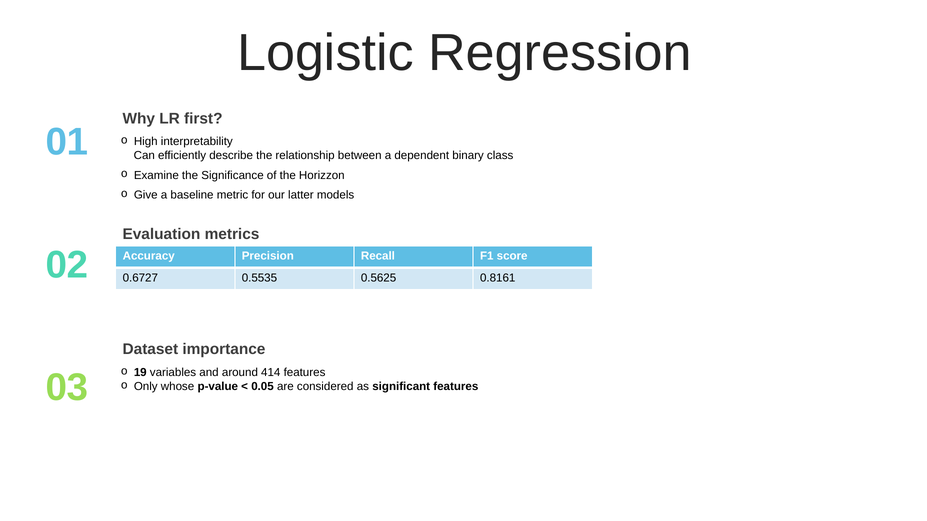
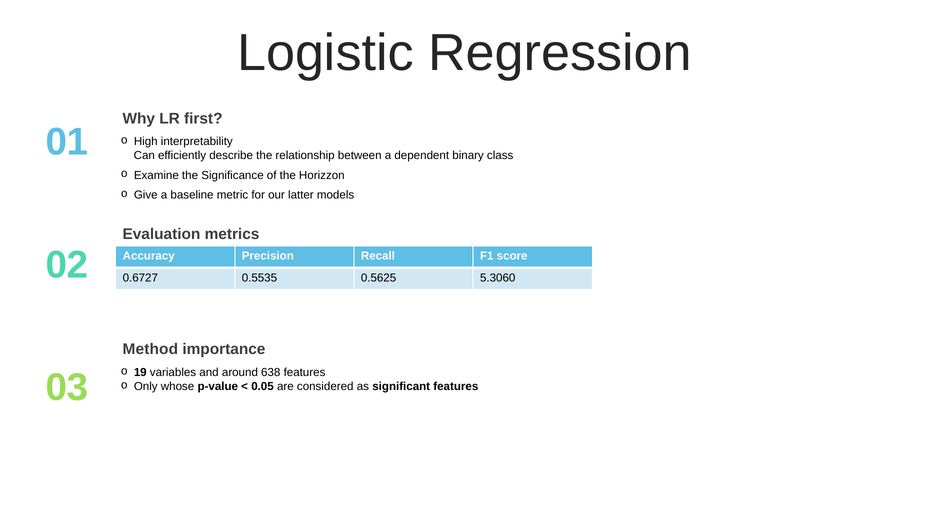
0.8161: 0.8161 -> 5.3060
Dataset: Dataset -> Method
414: 414 -> 638
